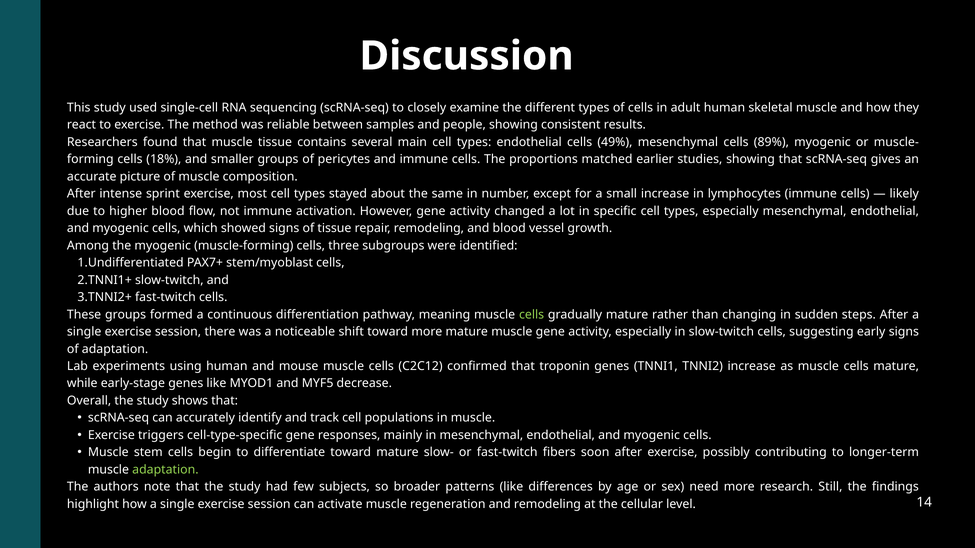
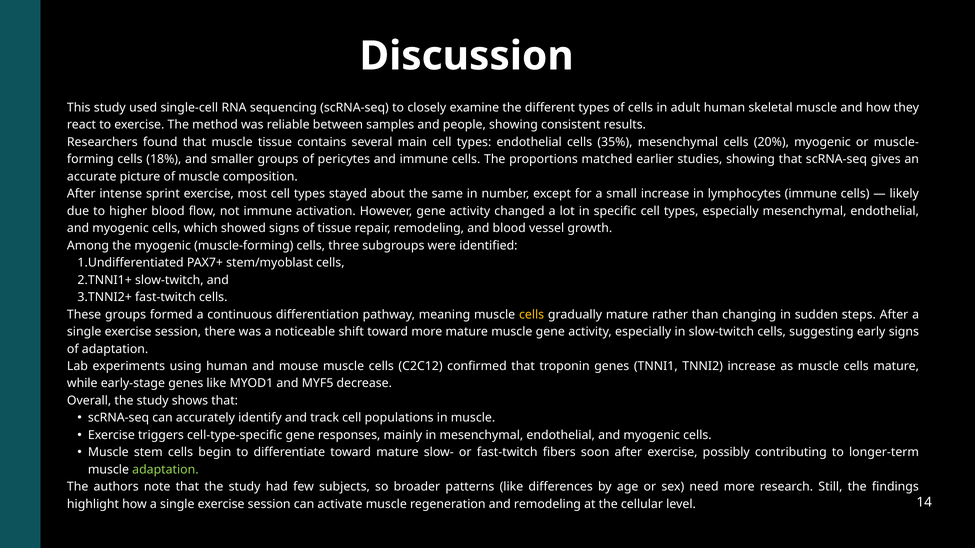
49%: 49% -> 35%
89%: 89% -> 20%
cells at (532, 315) colour: light green -> yellow
